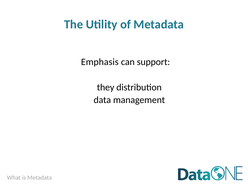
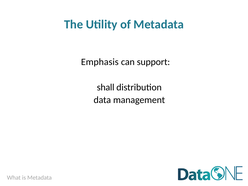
they: they -> shall
